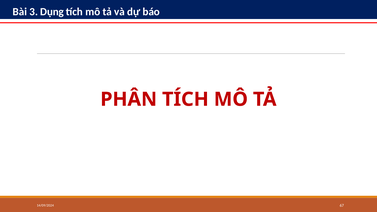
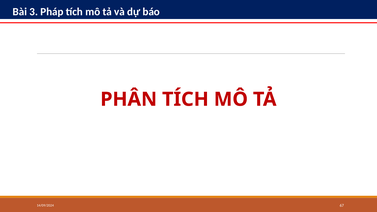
Dụng: Dụng -> Pháp
